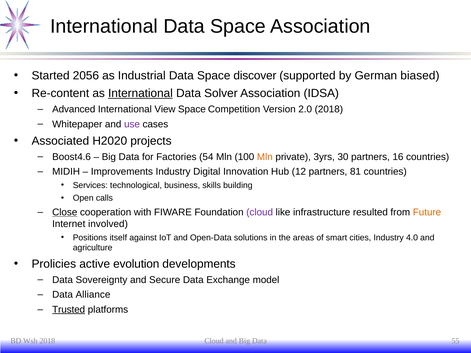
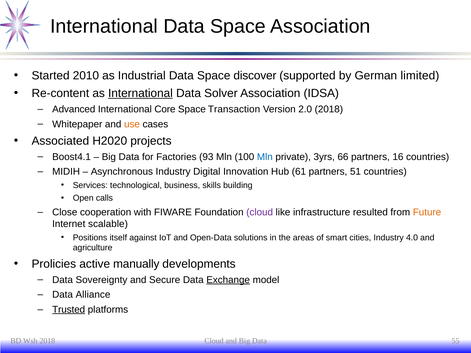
2056: 2056 -> 2010
biased: biased -> limited
View: View -> Core
Competition: Competition -> Transaction
use colour: purple -> orange
Boost4.6: Boost4.6 -> Boost4.1
54: 54 -> 93
Mln at (265, 157) colour: orange -> blue
30: 30 -> 66
Improvements: Improvements -> Asynchronous
12: 12 -> 61
81: 81 -> 51
Close underline: present -> none
involved: involved -> scalable
evolution: evolution -> manually
Exchange underline: none -> present
